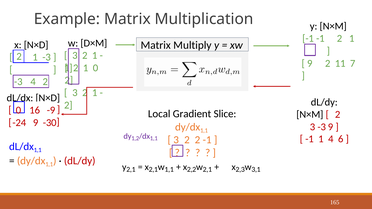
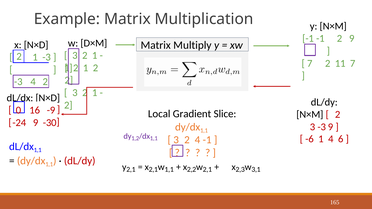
-1 2 1: 1 -> 9
9 at (310, 63): 9 -> 7
1 0: 0 -> 2
-1 at (309, 139): -1 -> -6
2 2: 2 -> 4
